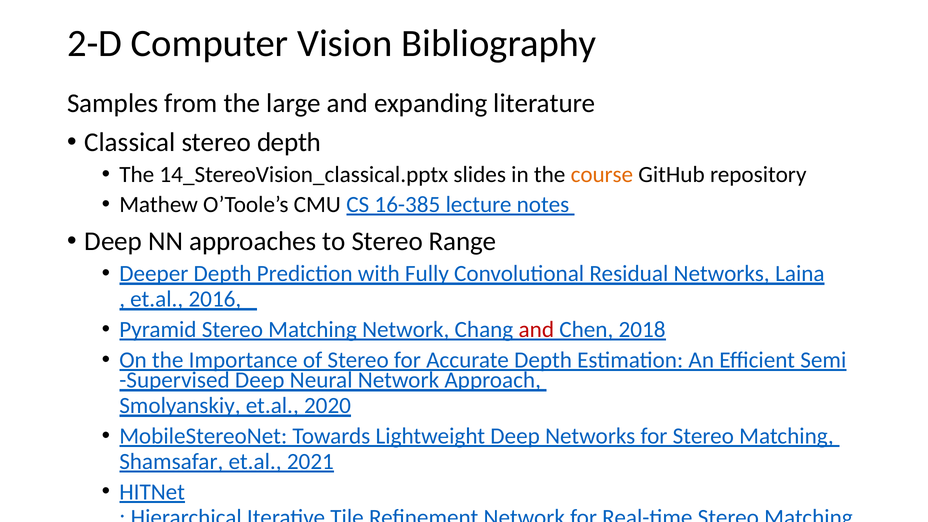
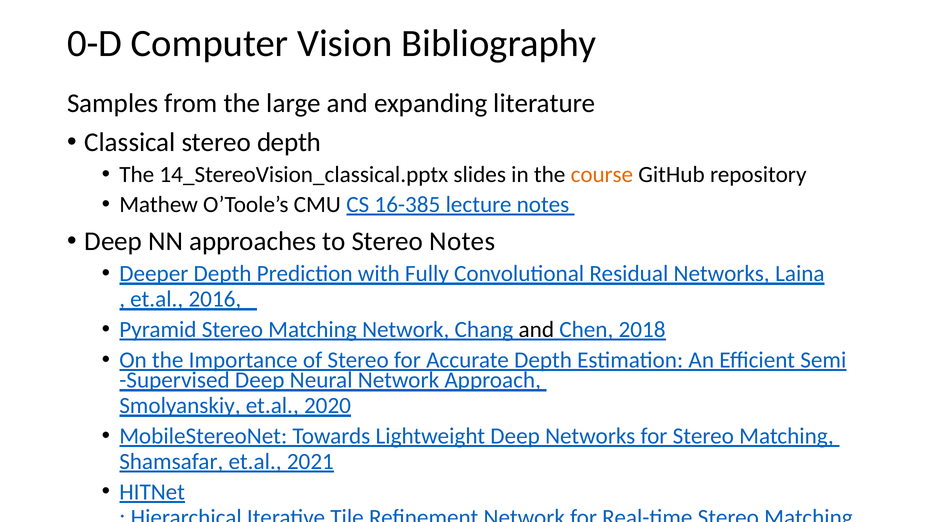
2-D: 2-D -> 0-D
Stereo Range: Range -> Notes
and at (536, 330) colour: red -> black
